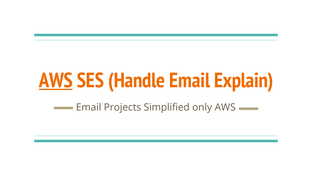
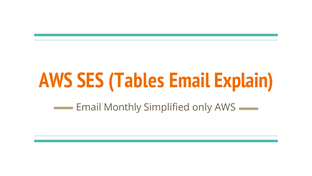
AWS at (56, 80) underline: present -> none
Handle: Handle -> Tables
Projects: Projects -> Monthly
